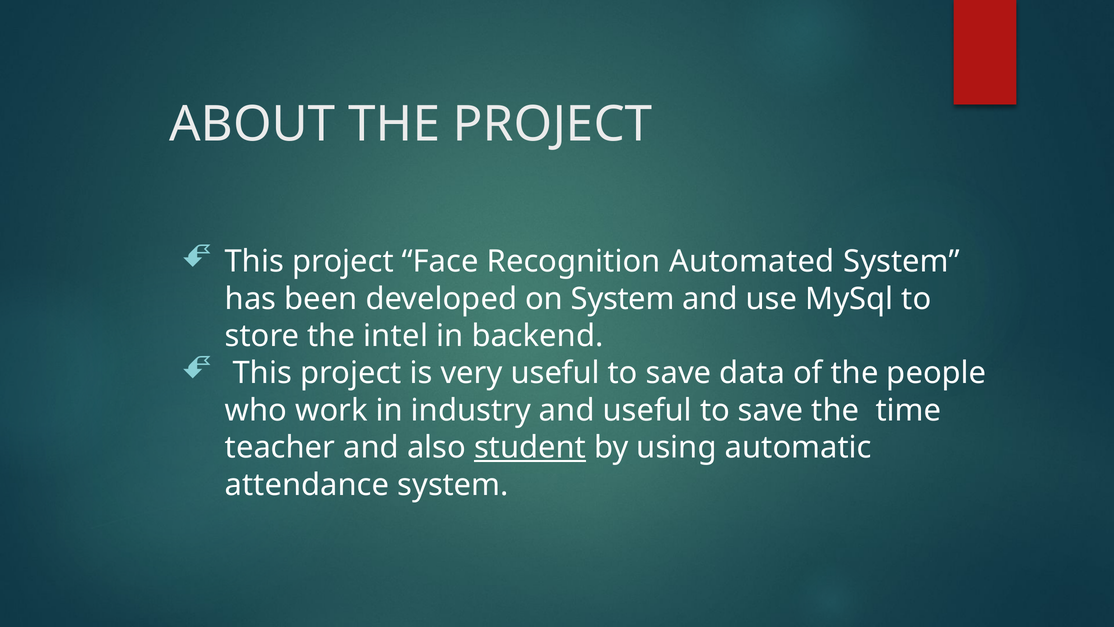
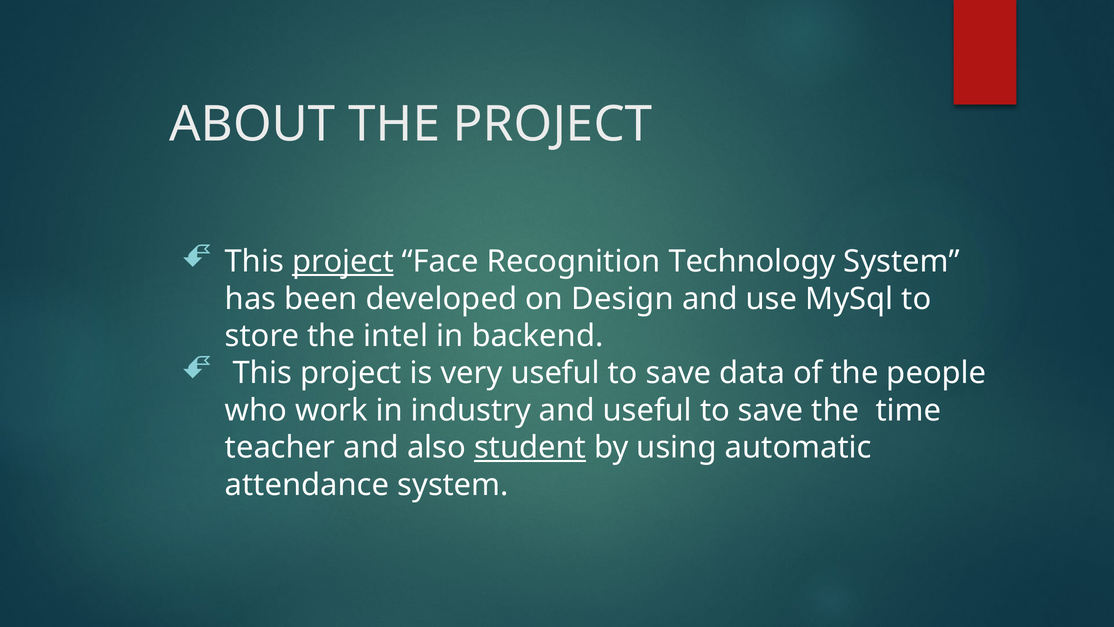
project at (343, 261) underline: none -> present
Automated: Automated -> Technology
on System: System -> Design
